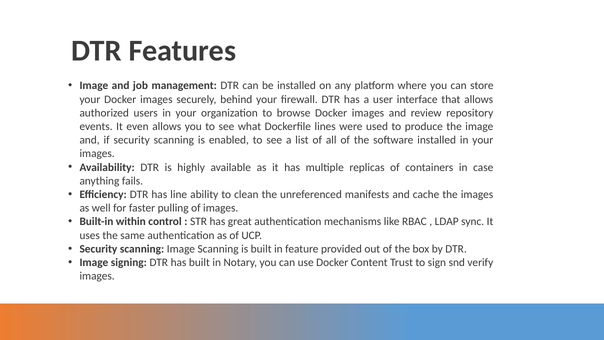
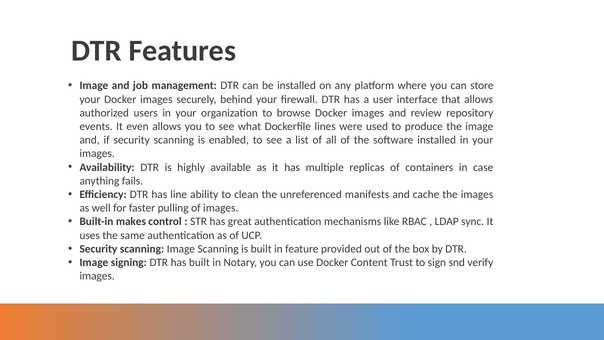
within: within -> makes
